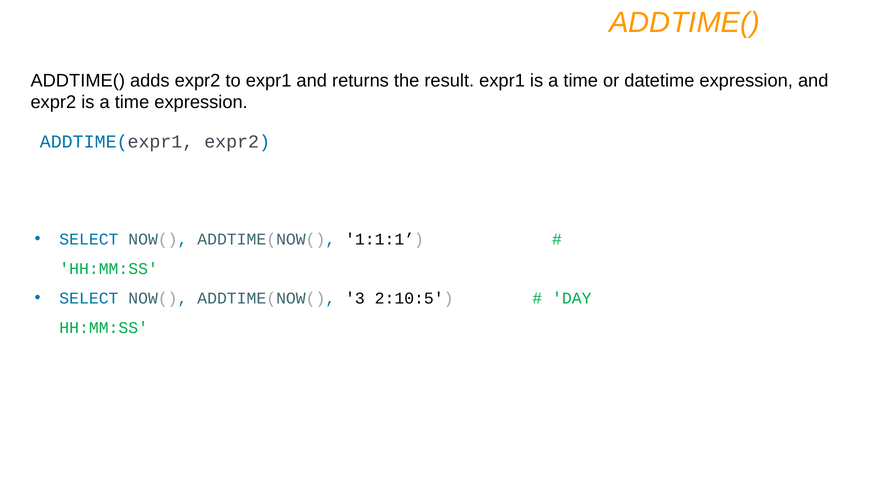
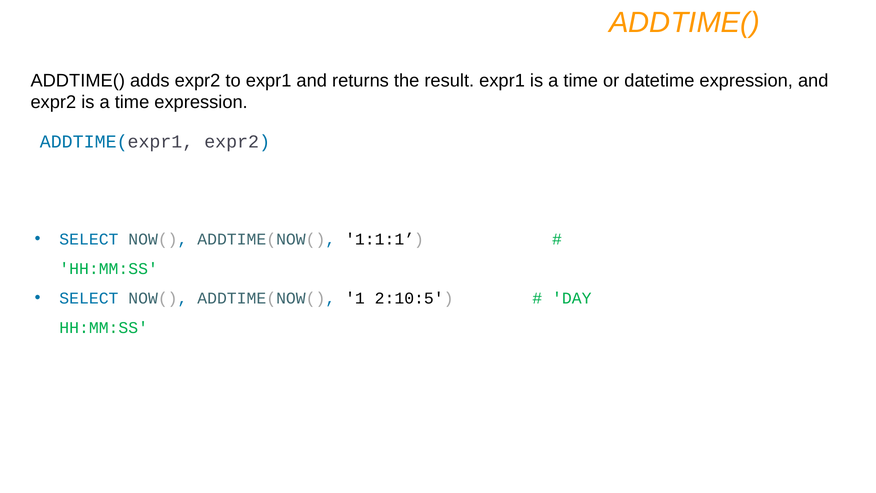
3: 3 -> 1
